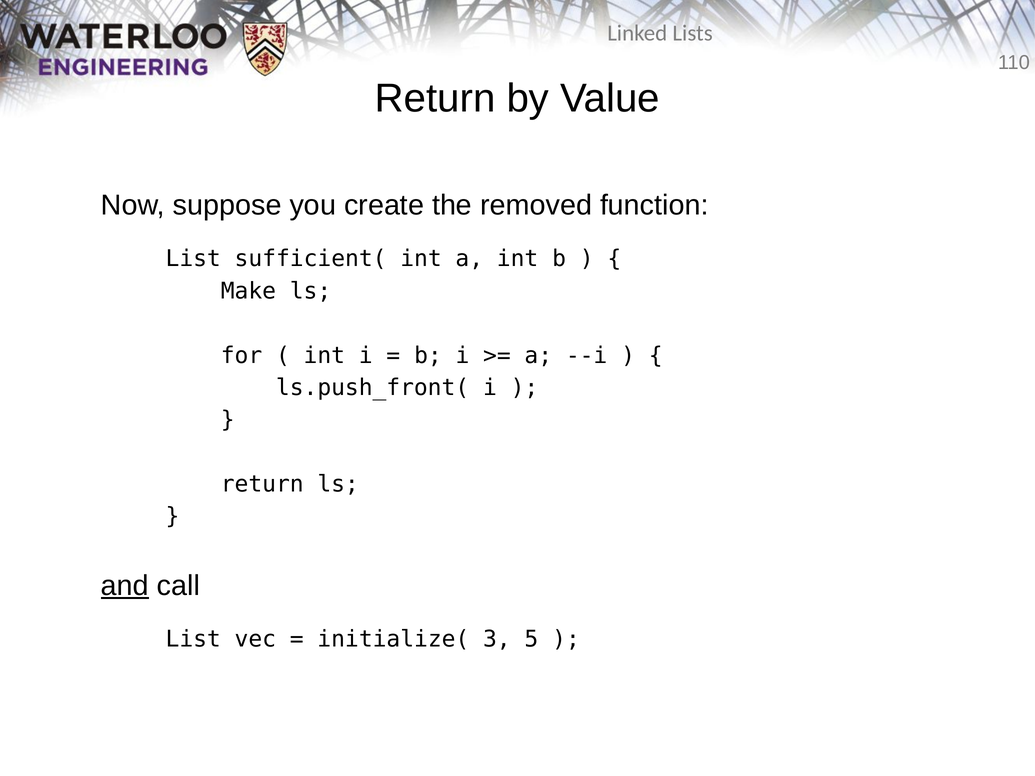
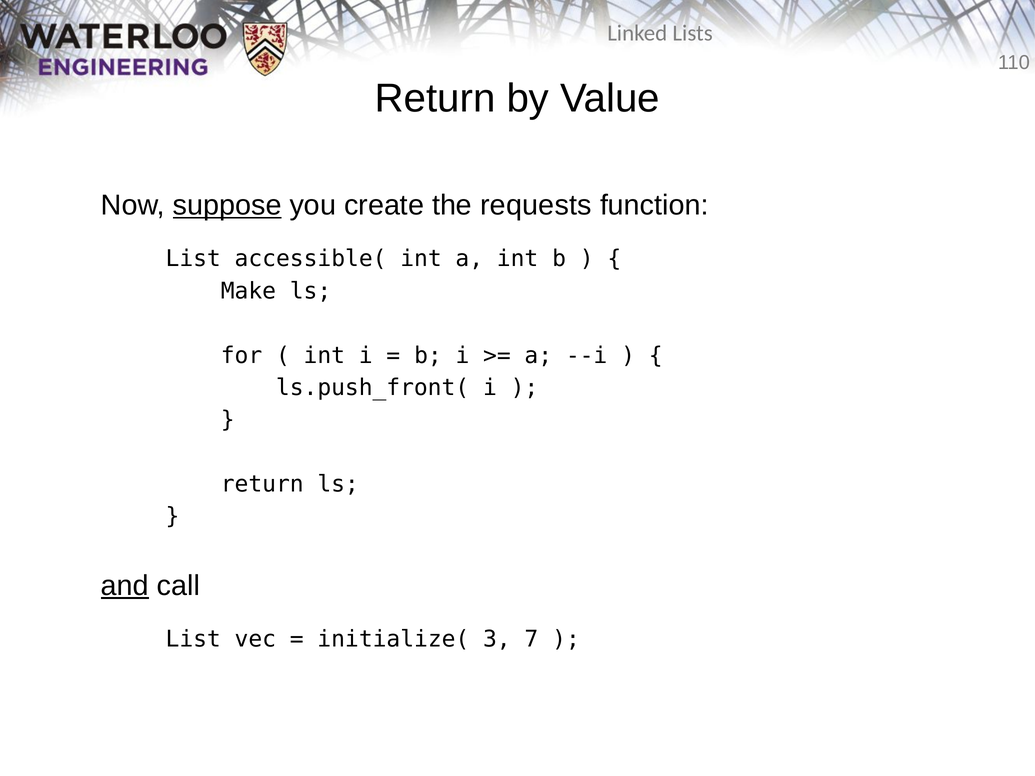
suppose underline: none -> present
removed: removed -> requests
sufficient(: sufficient( -> accessible(
5: 5 -> 7
